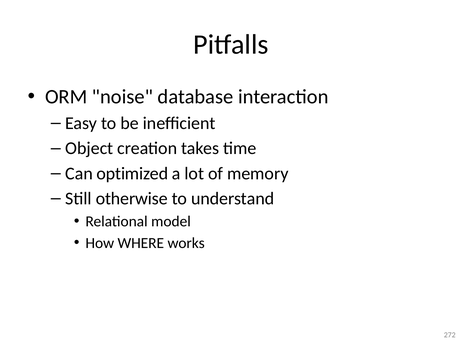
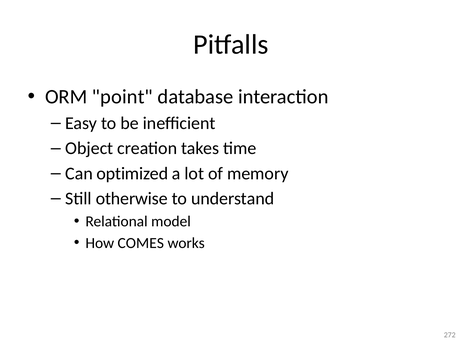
noise: noise -> point
WHERE: WHERE -> COMES
